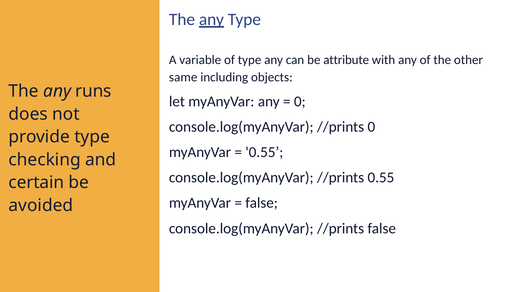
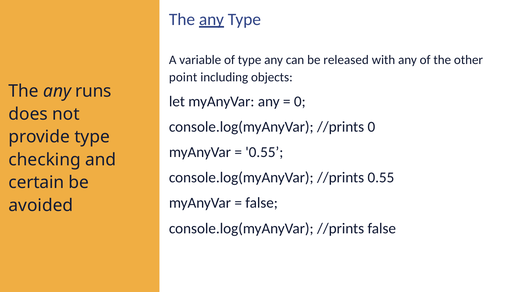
attribute: attribute -> released
same: same -> point
